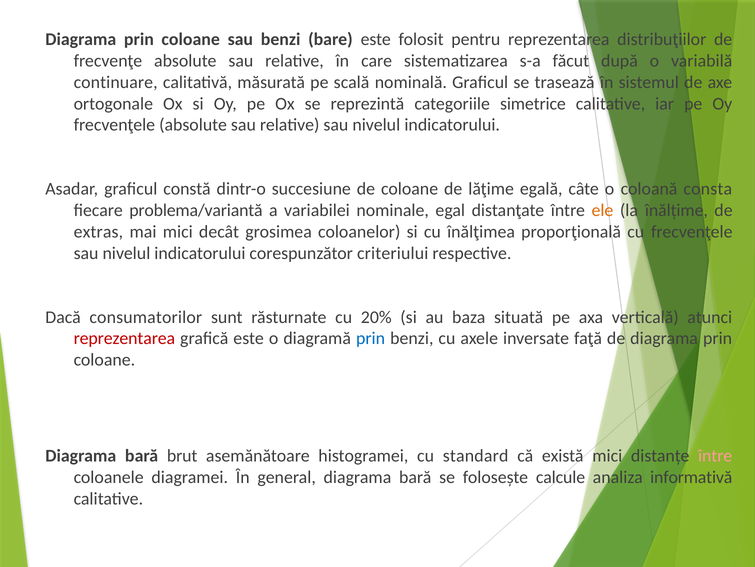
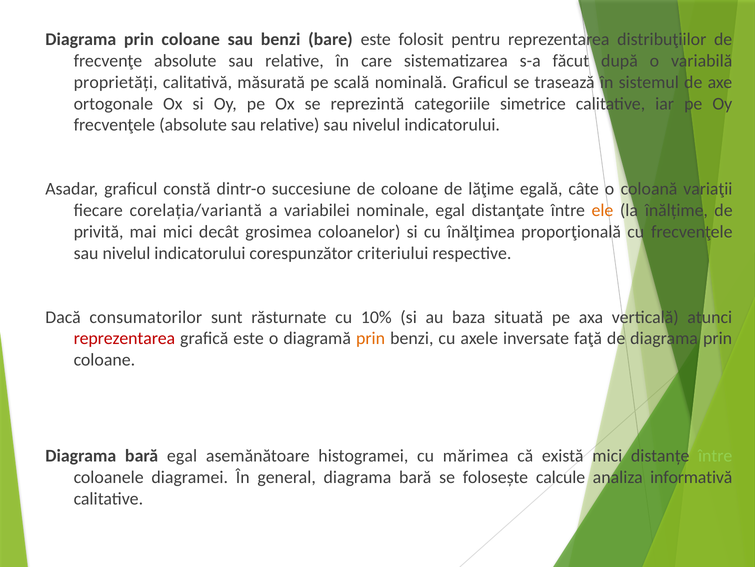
continuare: continuare -> proprietăți
consta: consta -> variaţii
problema/variantă: problema/variantă -> corelația/variantă
extras: extras -> privită
20%: 20% -> 10%
prin at (371, 338) colour: blue -> orange
bară brut: brut -> egal
standard: standard -> mărimea
între at (715, 455) colour: pink -> light green
